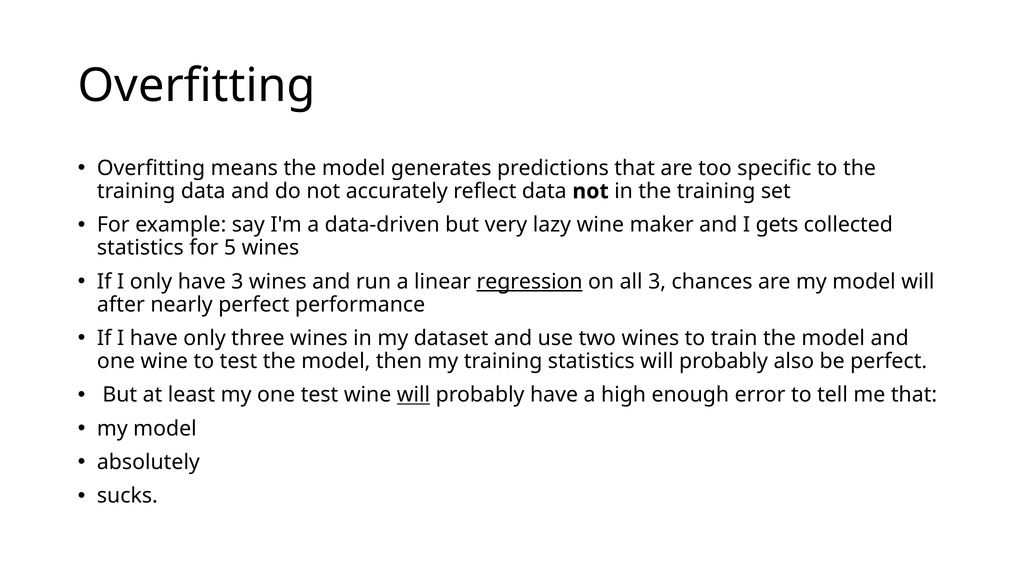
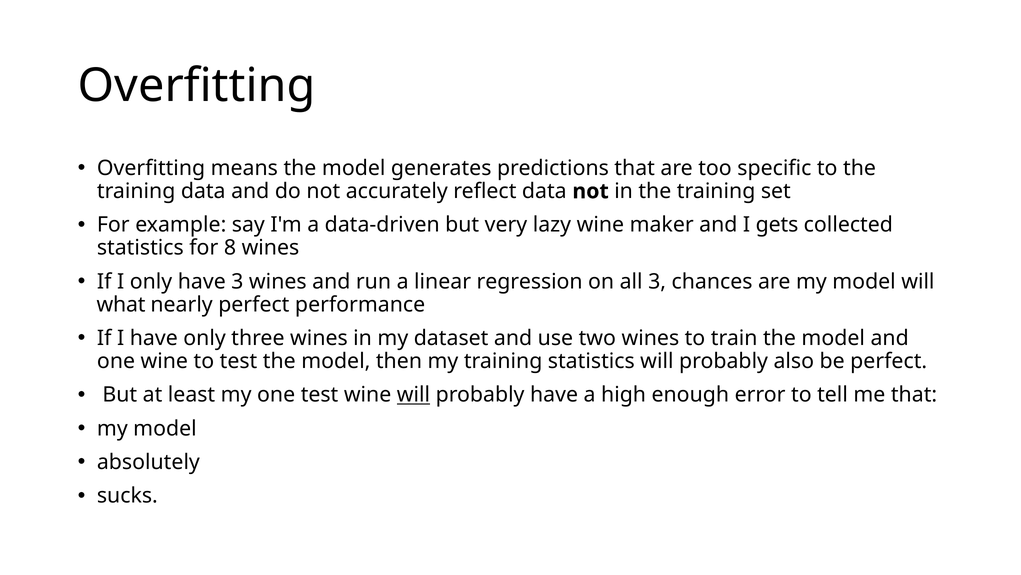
5: 5 -> 8
regression underline: present -> none
after: after -> what
